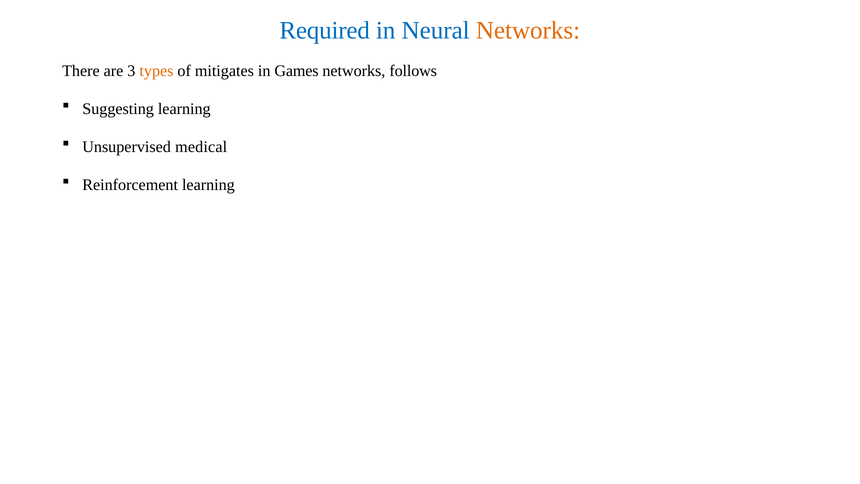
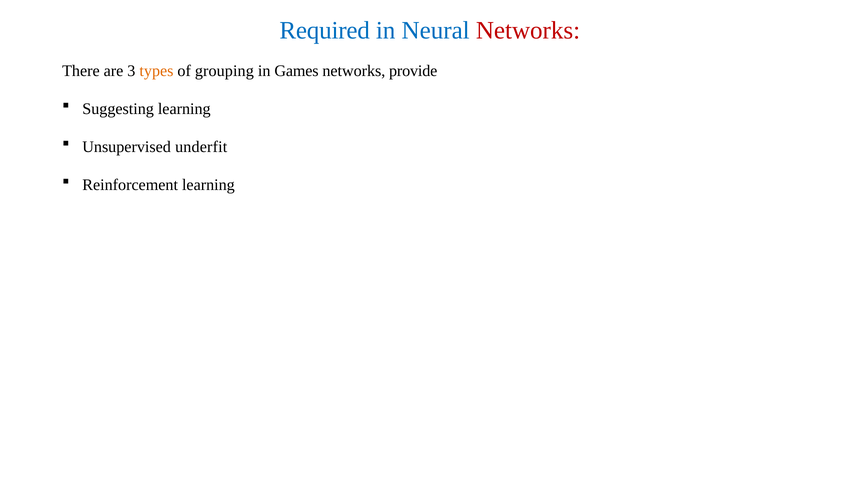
Networks at (528, 30) colour: orange -> red
mitigates: mitigates -> grouping
follows: follows -> provide
medical: medical -> underfit
